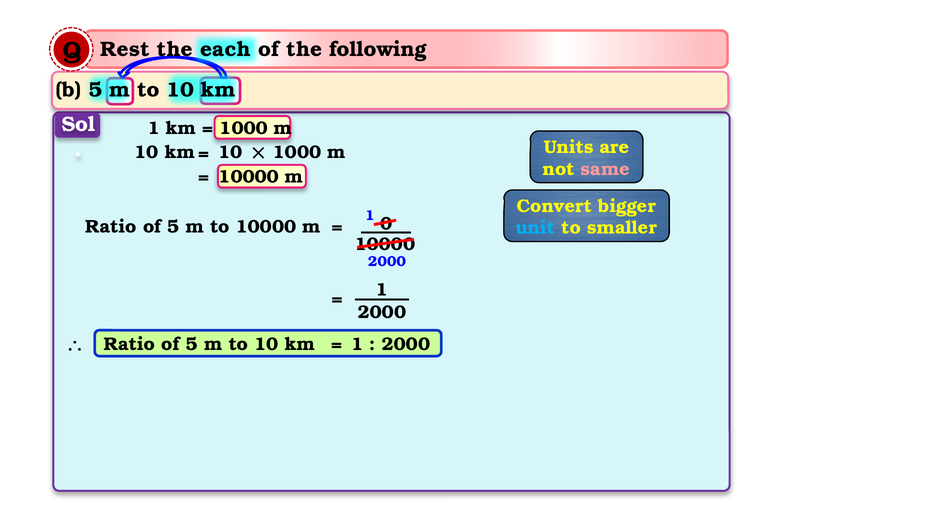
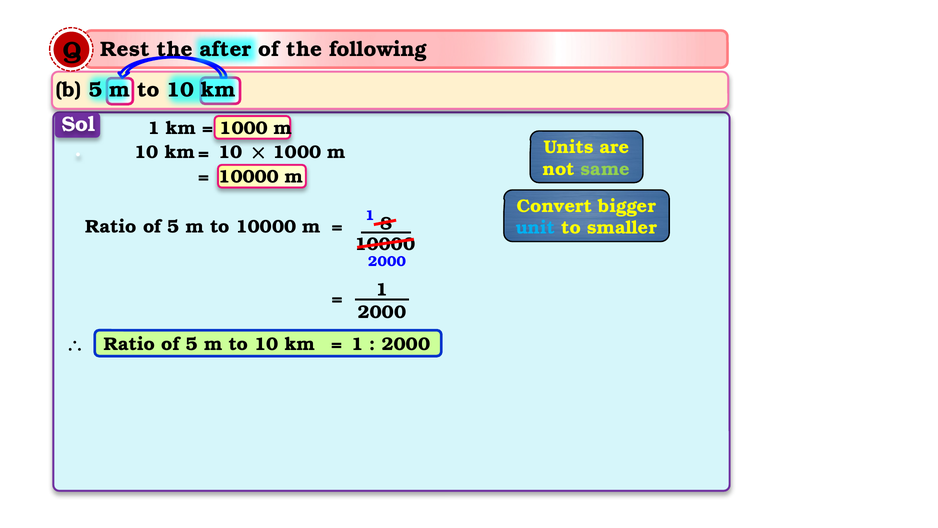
each: each -> after
same colour: pink -> light green
0: 0 -> 8
